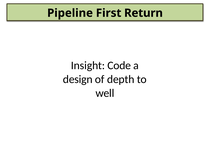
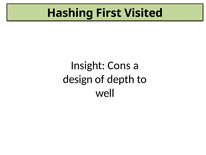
Pipeline: Pipeline -> Hashing
Return: Return -> Visited
Code: Code -> Cons
